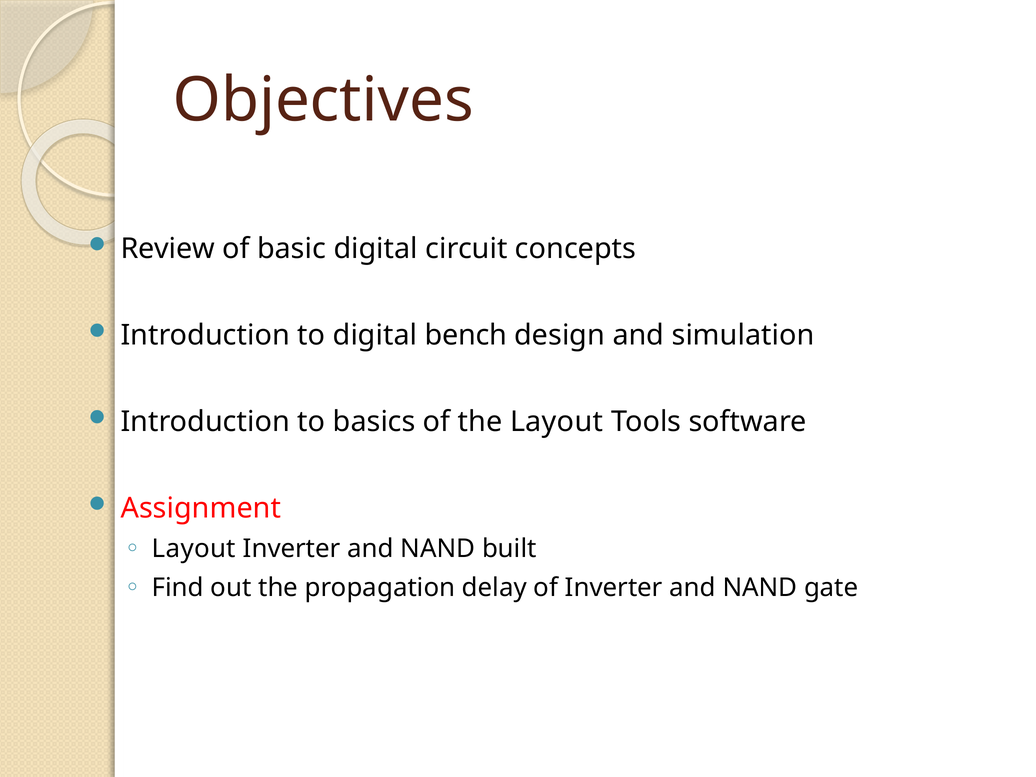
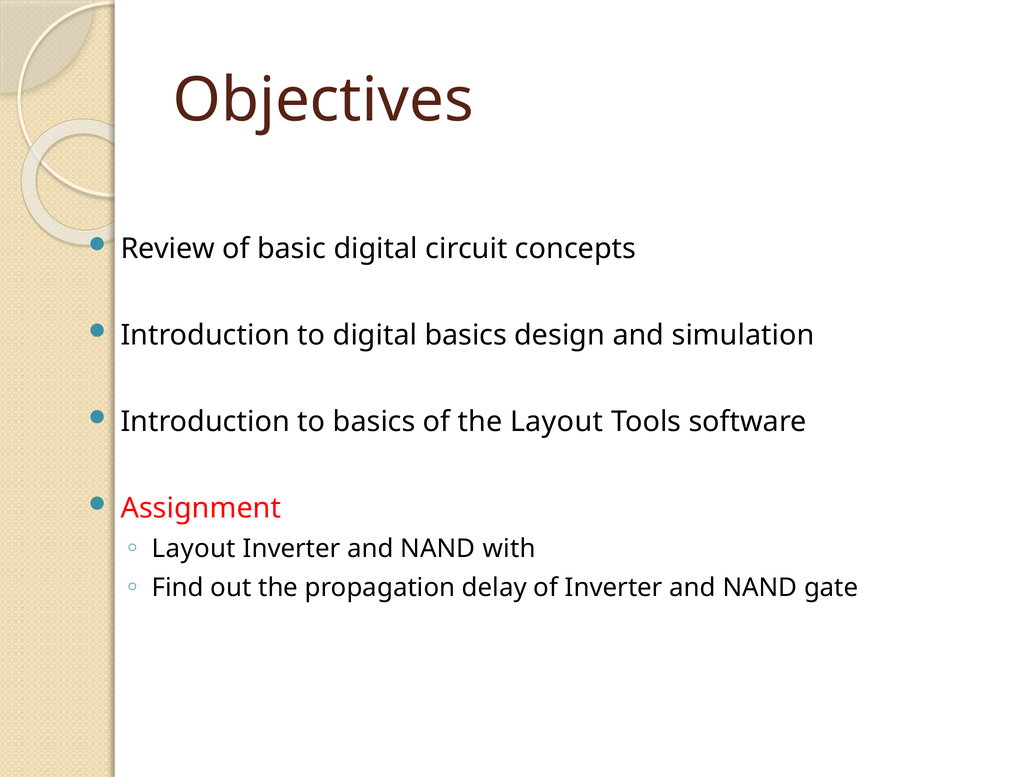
digital bench: bench -> basics
built: built -> with
